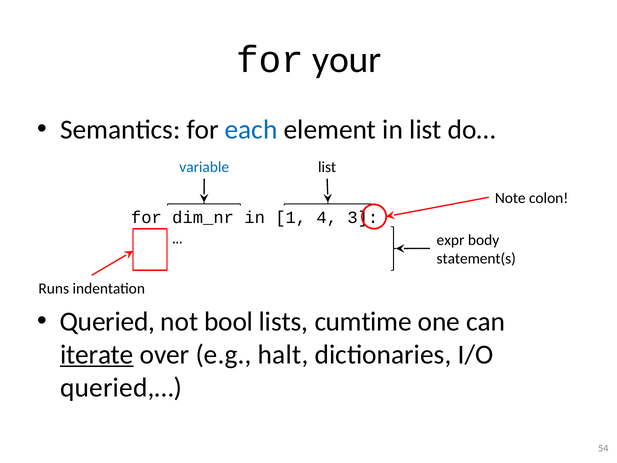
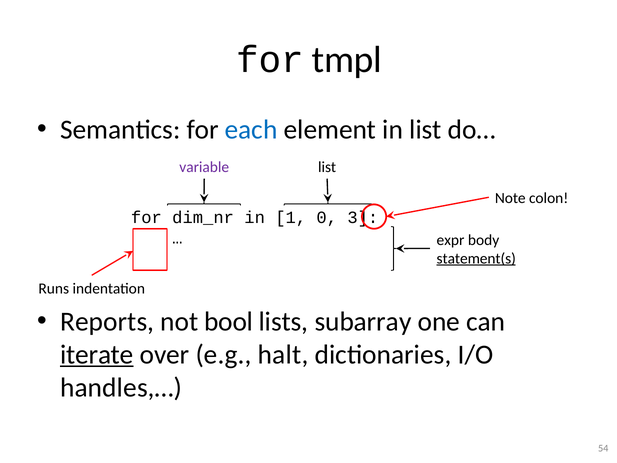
your: your -> tmpl
variable colour: blue -> purple
4: 4 -> 0
statement(s underline: none -> present
Queried: Queried -> Reports
cumtime: cumtime -> subarray
queried,…: queried,… -> handles,…
